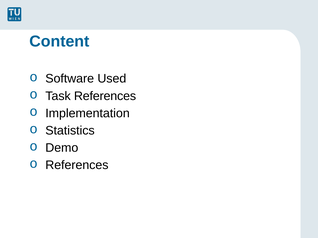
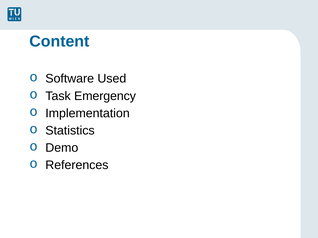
Task References: References -> Emergency
